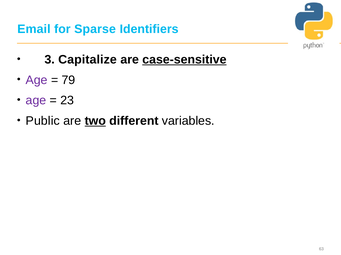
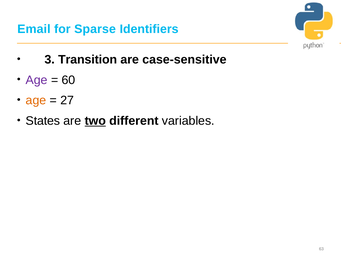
Capitalize: Capitalize -> Transition
case-sensitive underline: present -> none
79: 79 -> 60
age at (36, 101) colour: purple -> orange
23: 23 -> 27
Public: Public -> States
